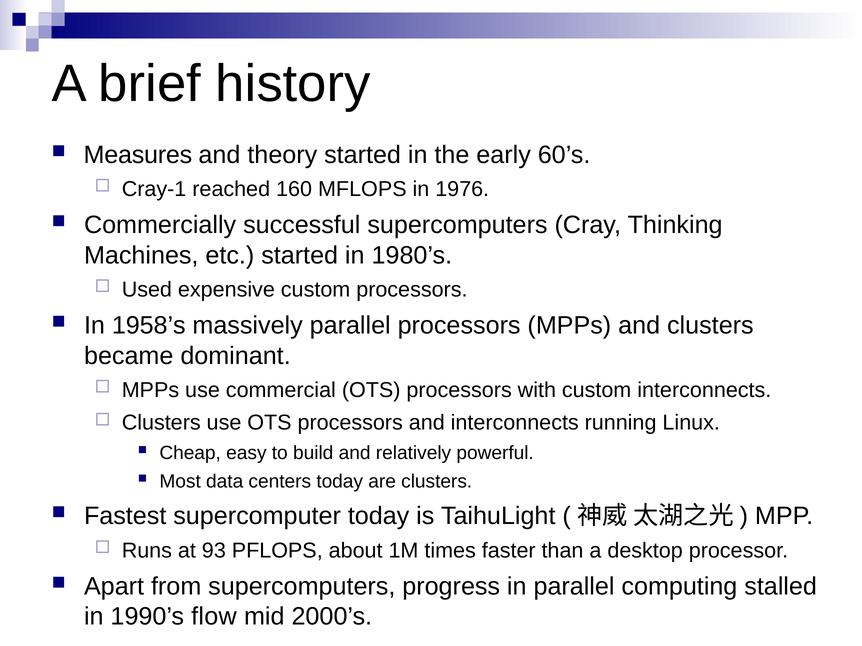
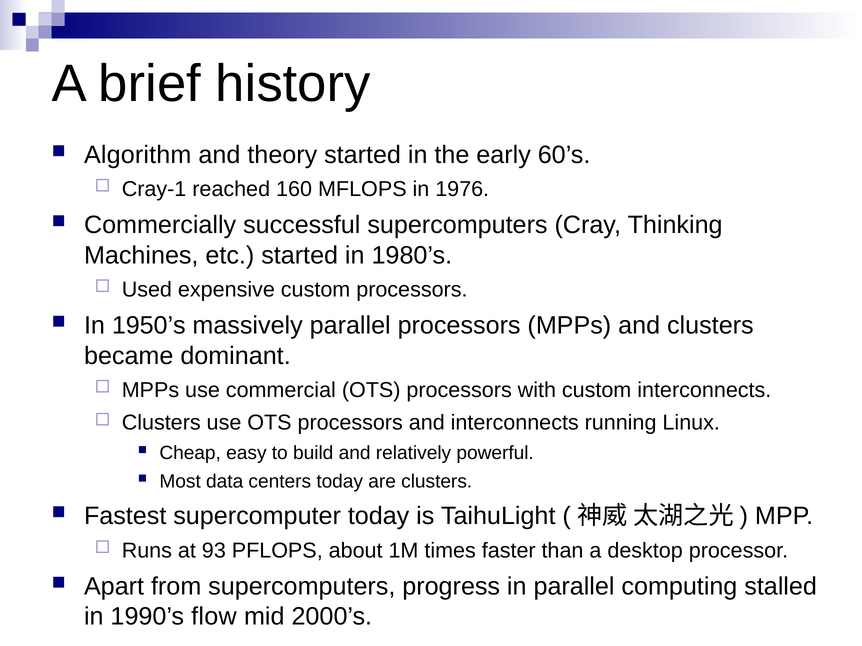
Measures: Measures -> Algorithm
1958’s: 1958’s -> 1950’s
